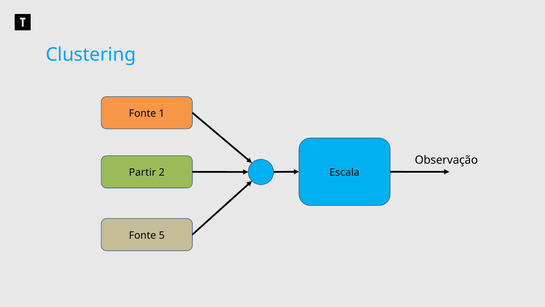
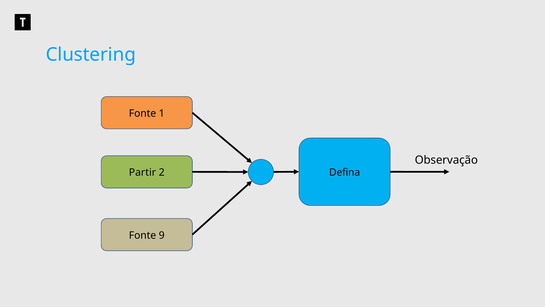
Escala: Escala -> Defina
5: 5 -> 9
